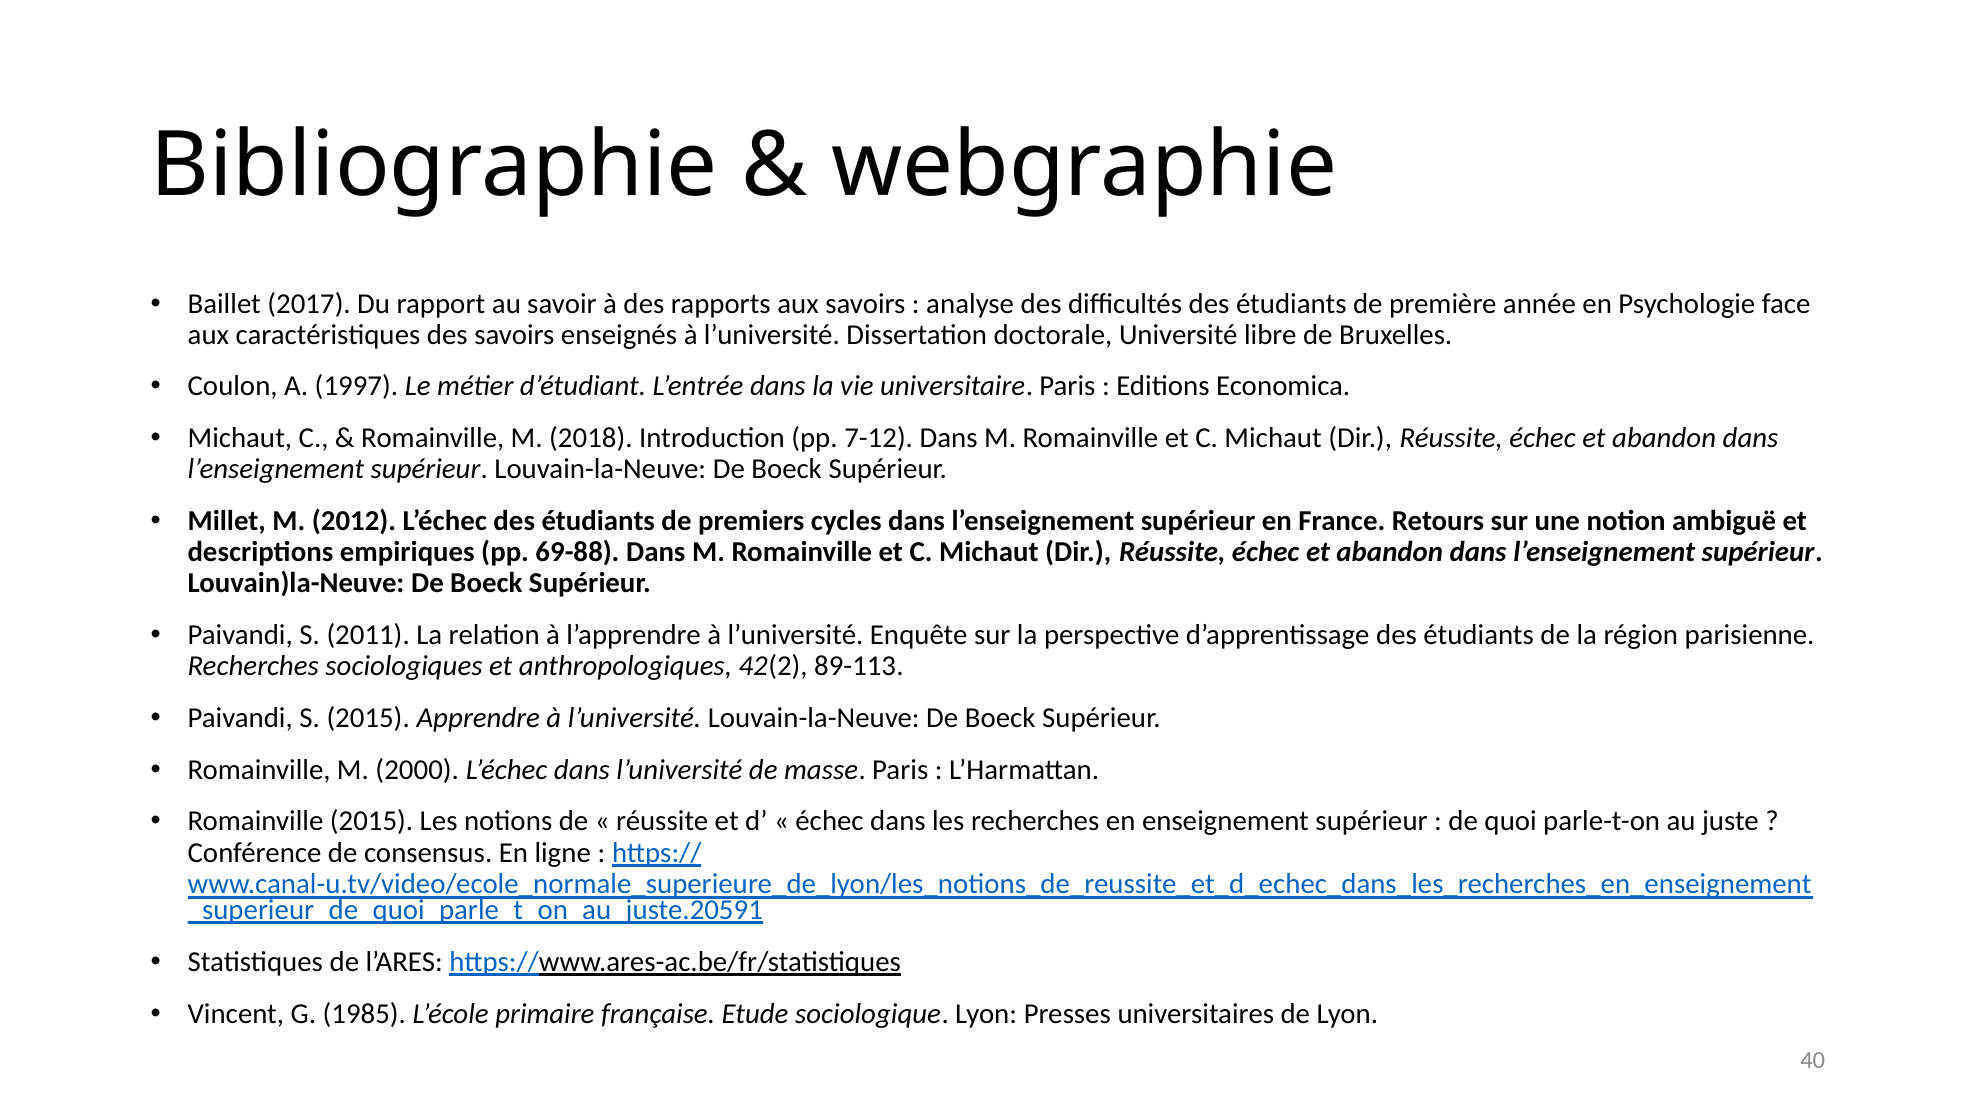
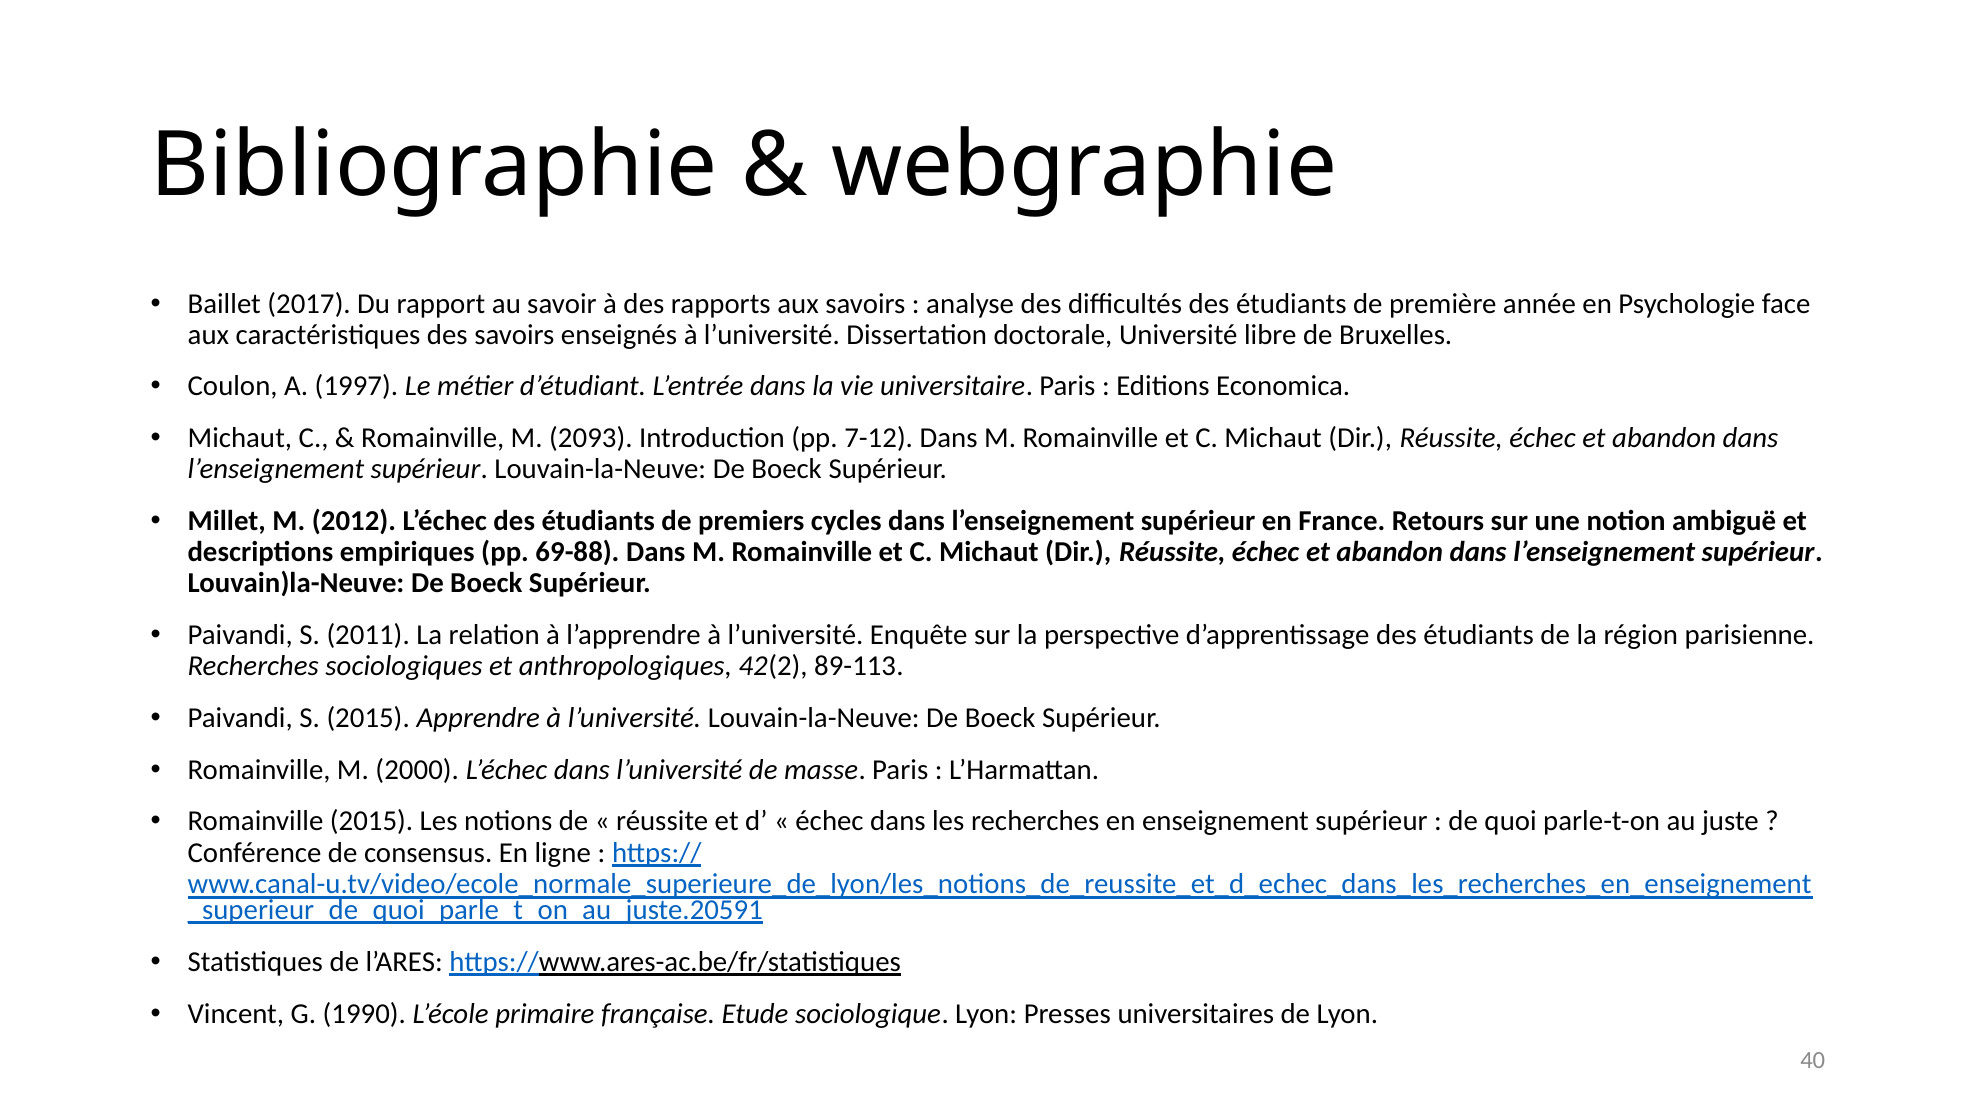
2018: 2018 -> 2093
1985: 1985 -> 1990
